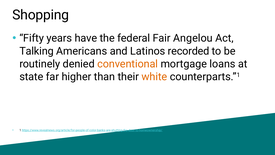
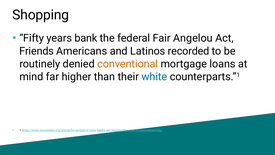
have: have -> bank
Talking: Talking -> Friends
state: state -> mind
white colour: orange -> blue
